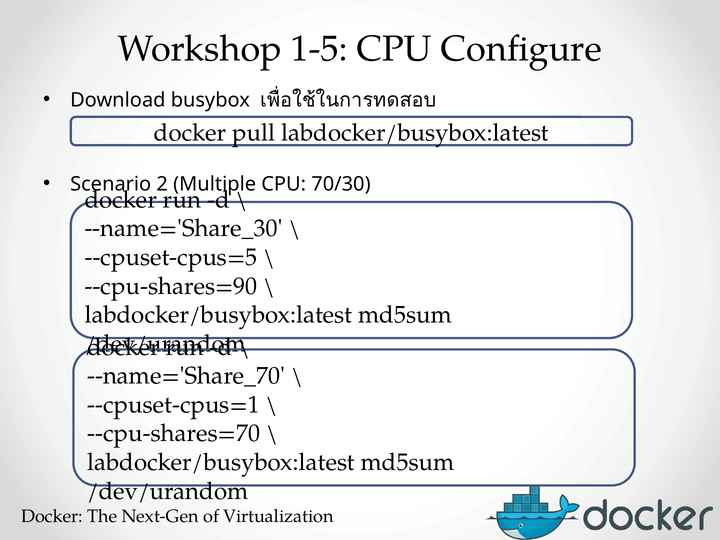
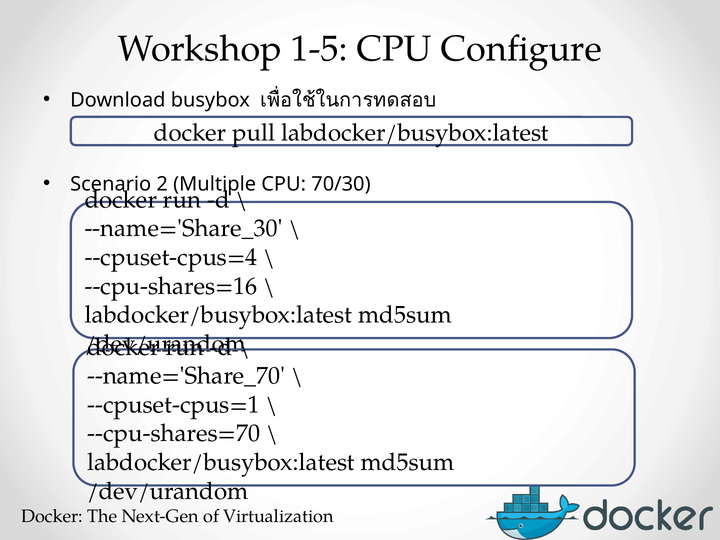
--cpuset-cpus=5: --cpuset-cpus=5 -> --cpuset-cpus=4
--cpu-shares=90: --cpu-shares=90 -> --cpu-shares=16
